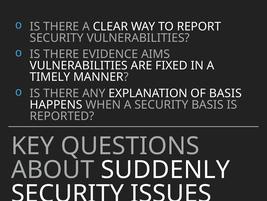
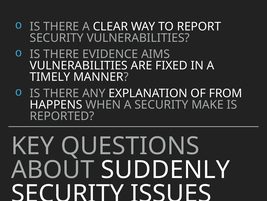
OF BASIS: BASIS -> FROM
SECURITY BASIS: BASIS -> MAKE
